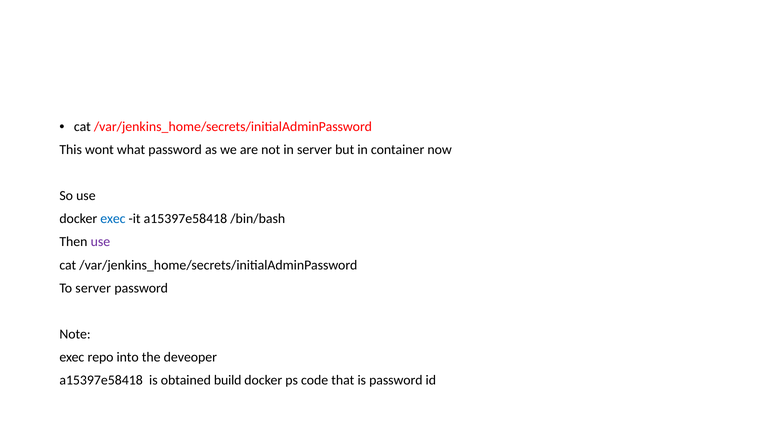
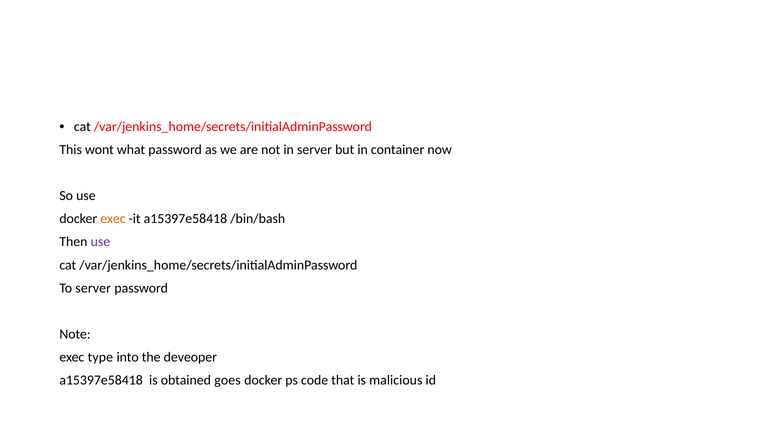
exec at (113, 219) colour: blue -> orange
repo: repo -> type
build: build -> goes
is password: password -> malicious
